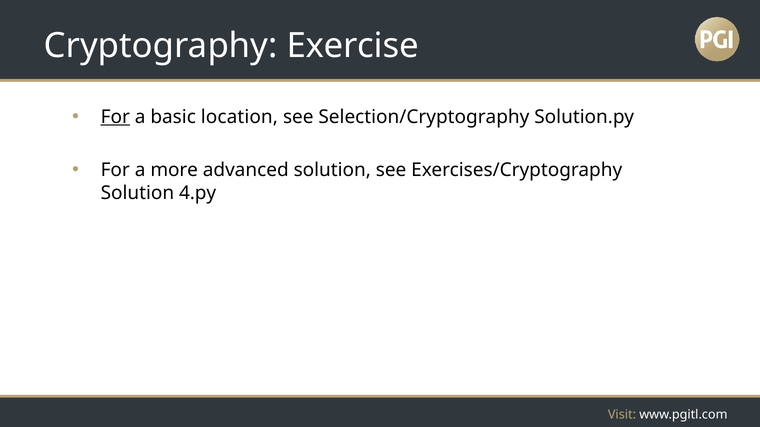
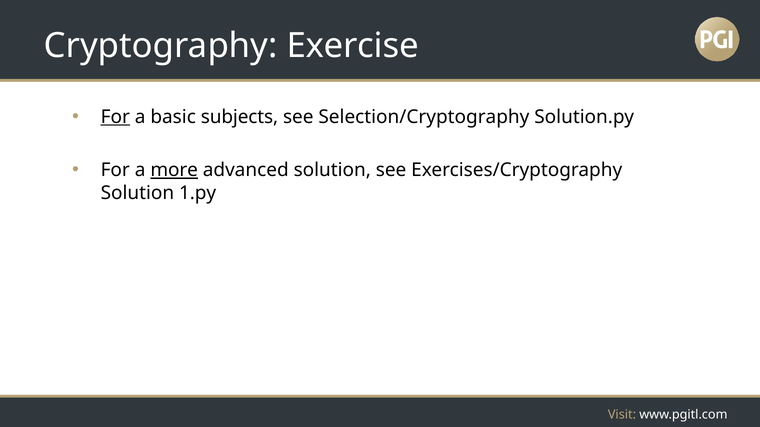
location: location -> subjects
more underline: none -> present
4.py: 4.py -> 1.py
